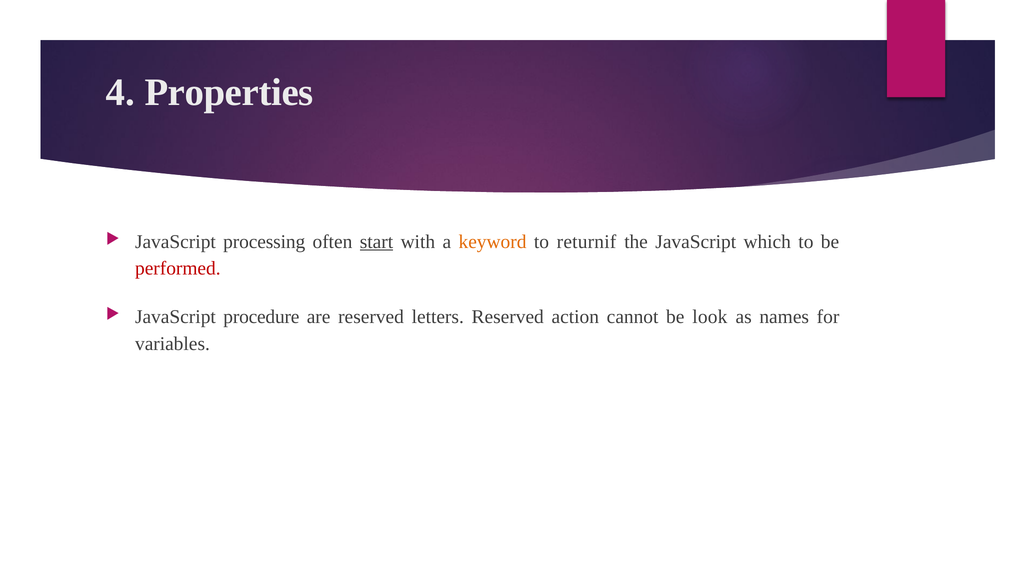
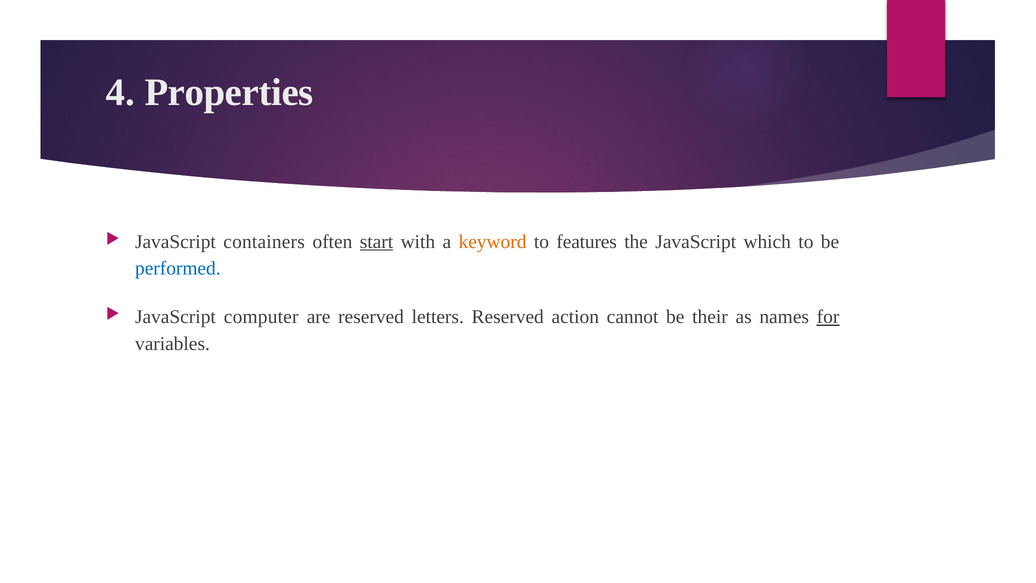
processing: processing -> containers
returnif: returnif -> features
performed colour: red -> blue
procedure: procedure -> computer
look: look -> their
for underline: none -> present
